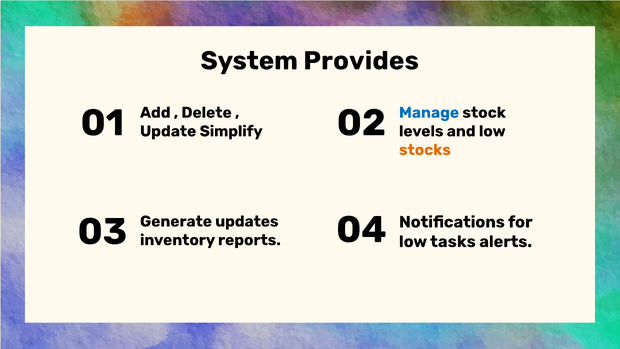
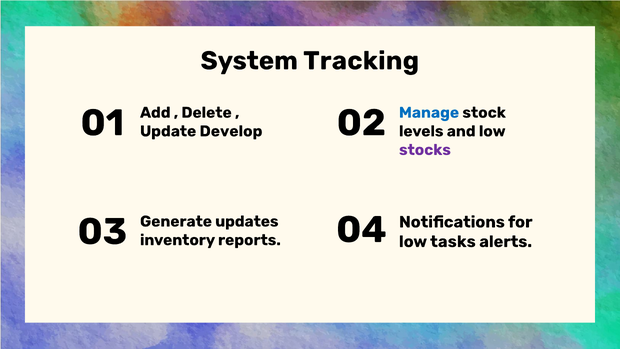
Provides: Provides -> Tracking
Simplify: Simplify -> Develop
stocks colour: orange -> purple
